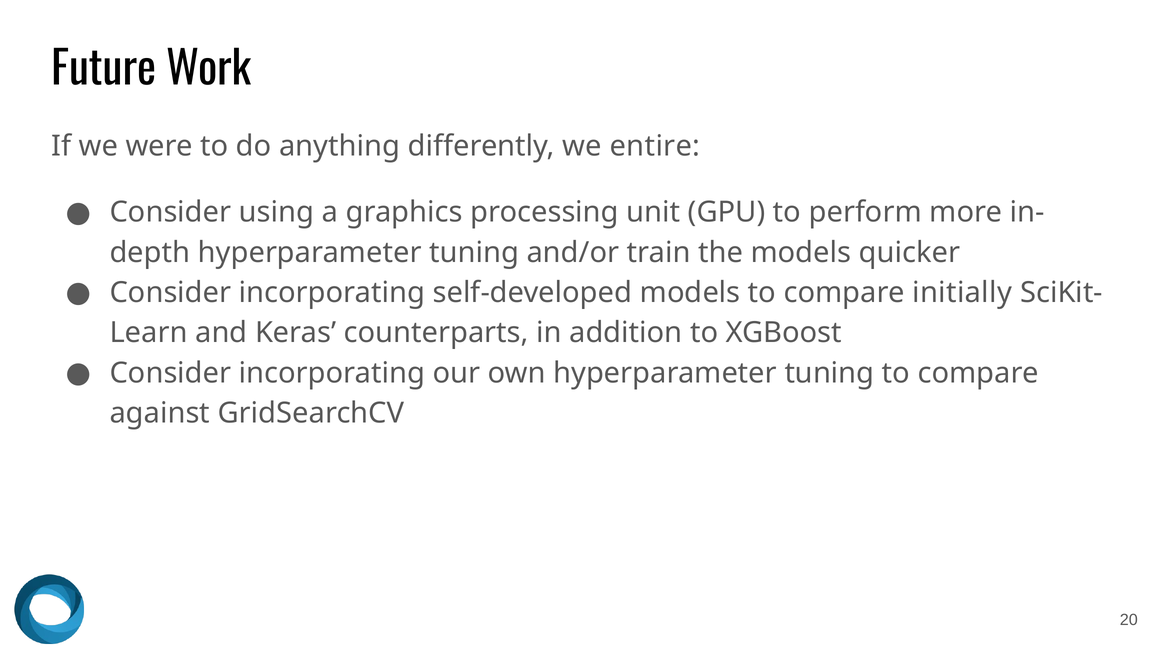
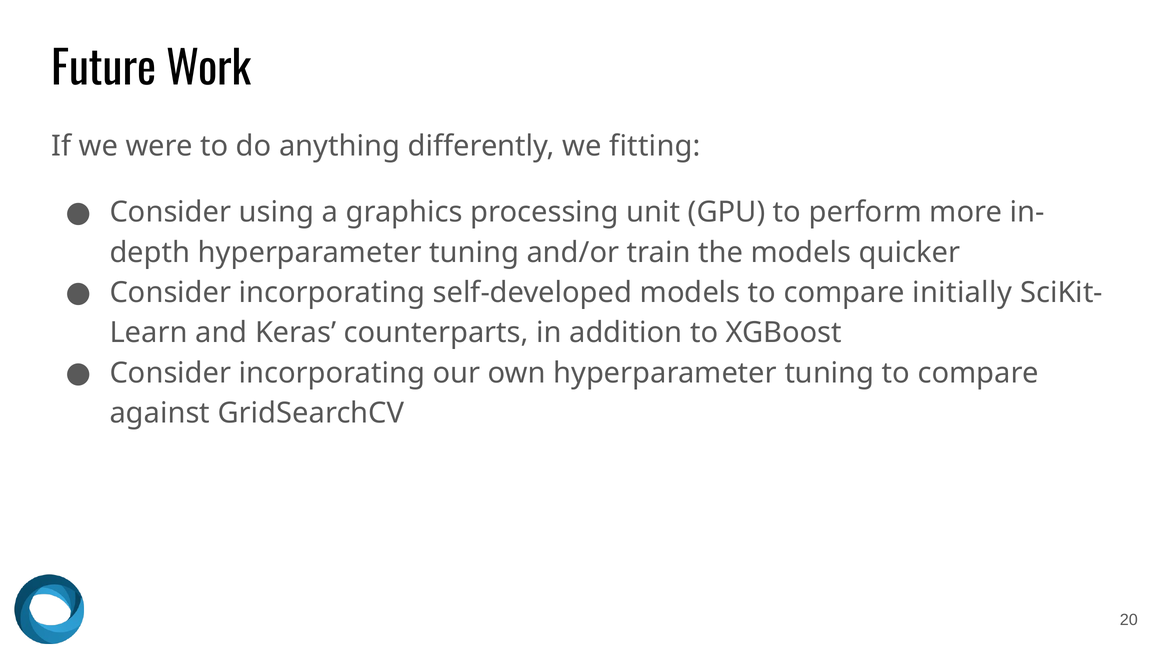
entire: entire -> fitting
